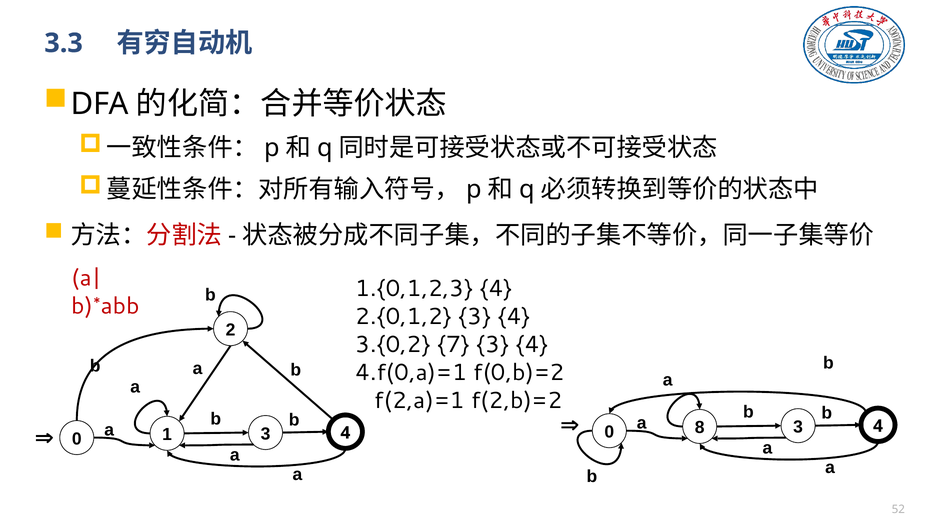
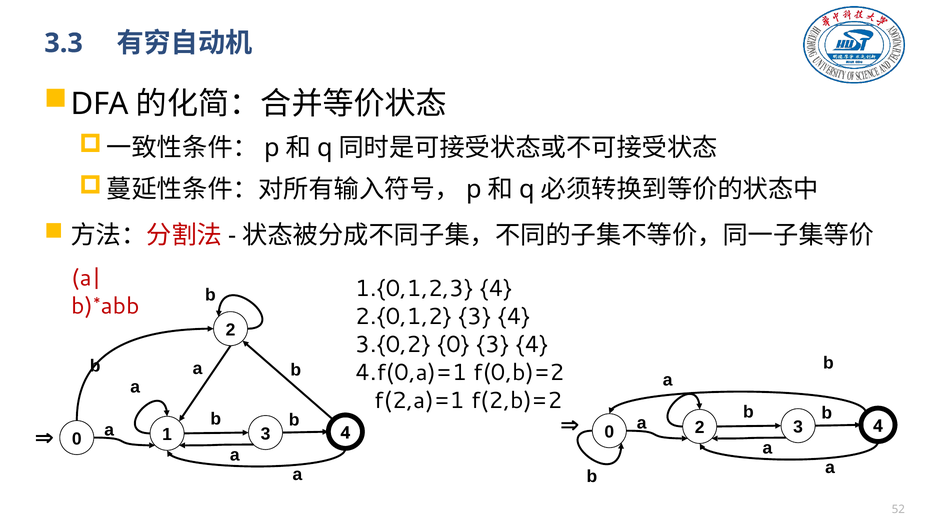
3.{0,2 7: 7 -> 0
0 8: 8 -> 2
